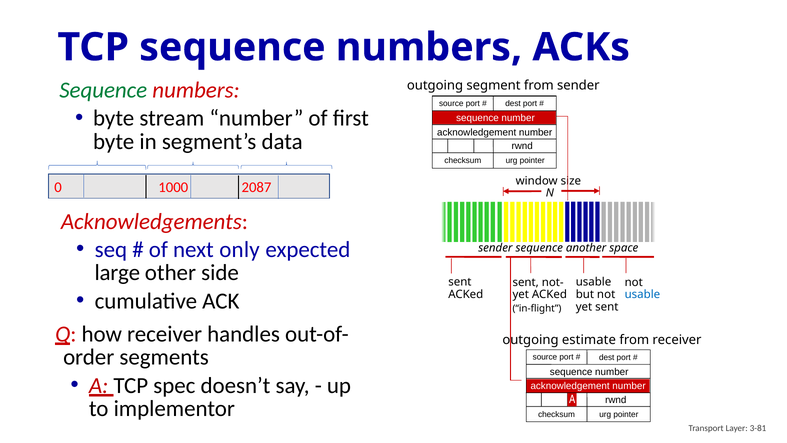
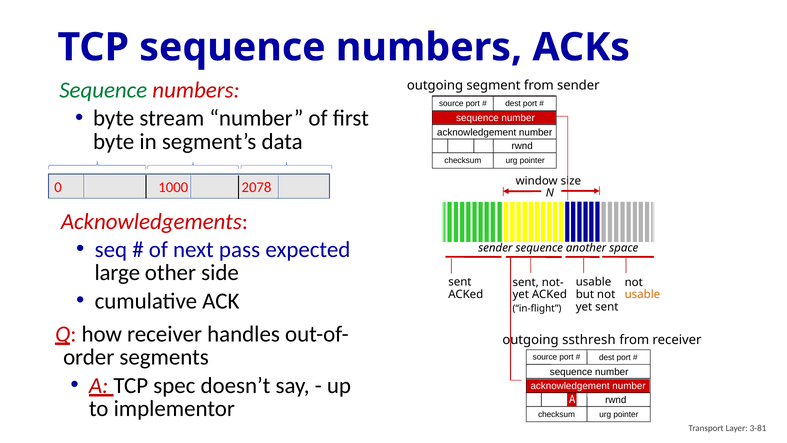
2087: 2087 -> 2078
only: only -> pass
usable at (642, 294) colour: blue -> orange
estimate: estimate -> ssthresh
